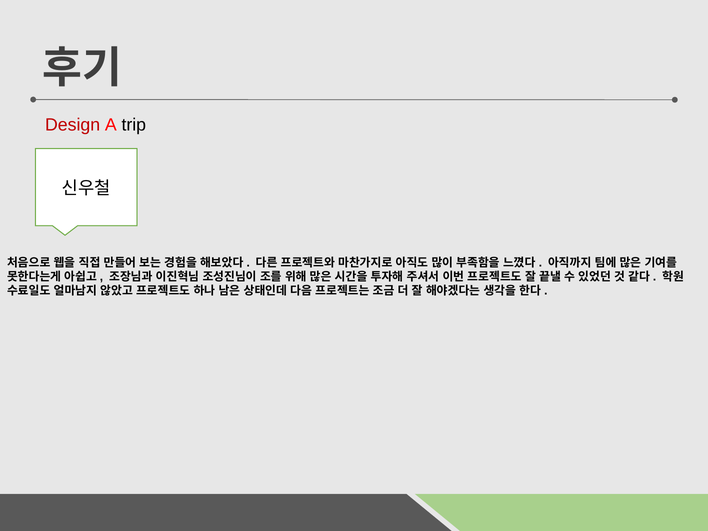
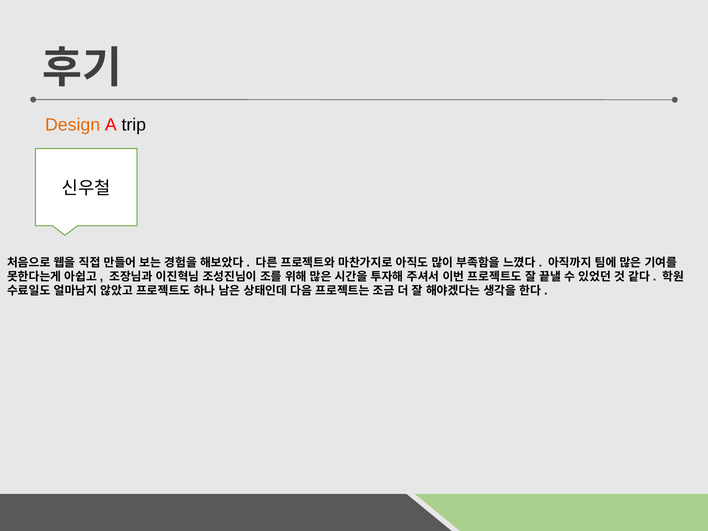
Design colour: red -> orange
